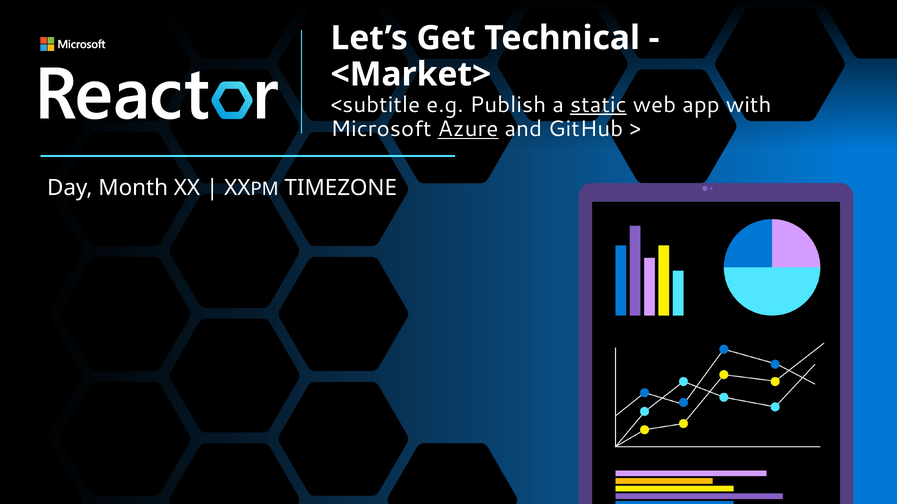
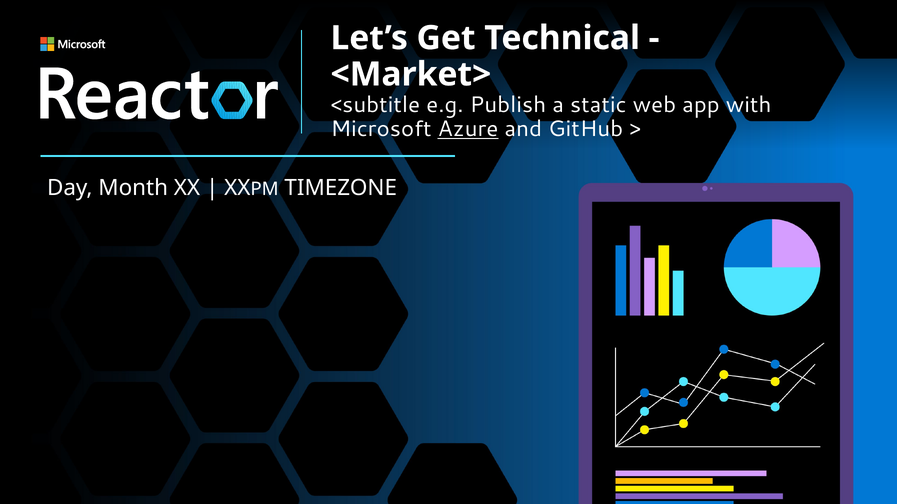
static underline: present -> none
